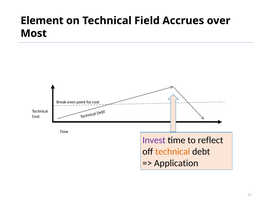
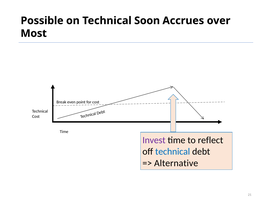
Element: Element -> Possible
Field: Field -> Soon
technical at (173, 152) colour: orange -> blue
Application: Application -> Alternative
